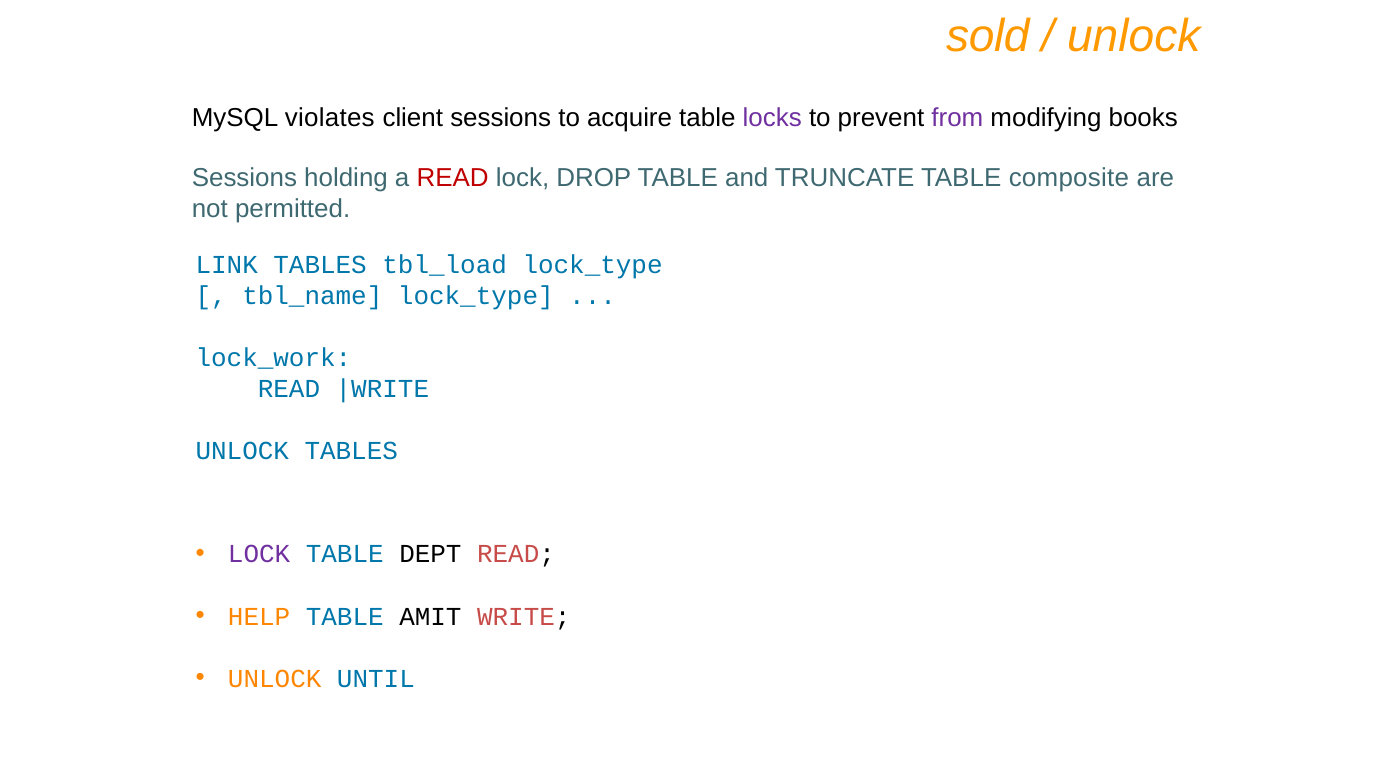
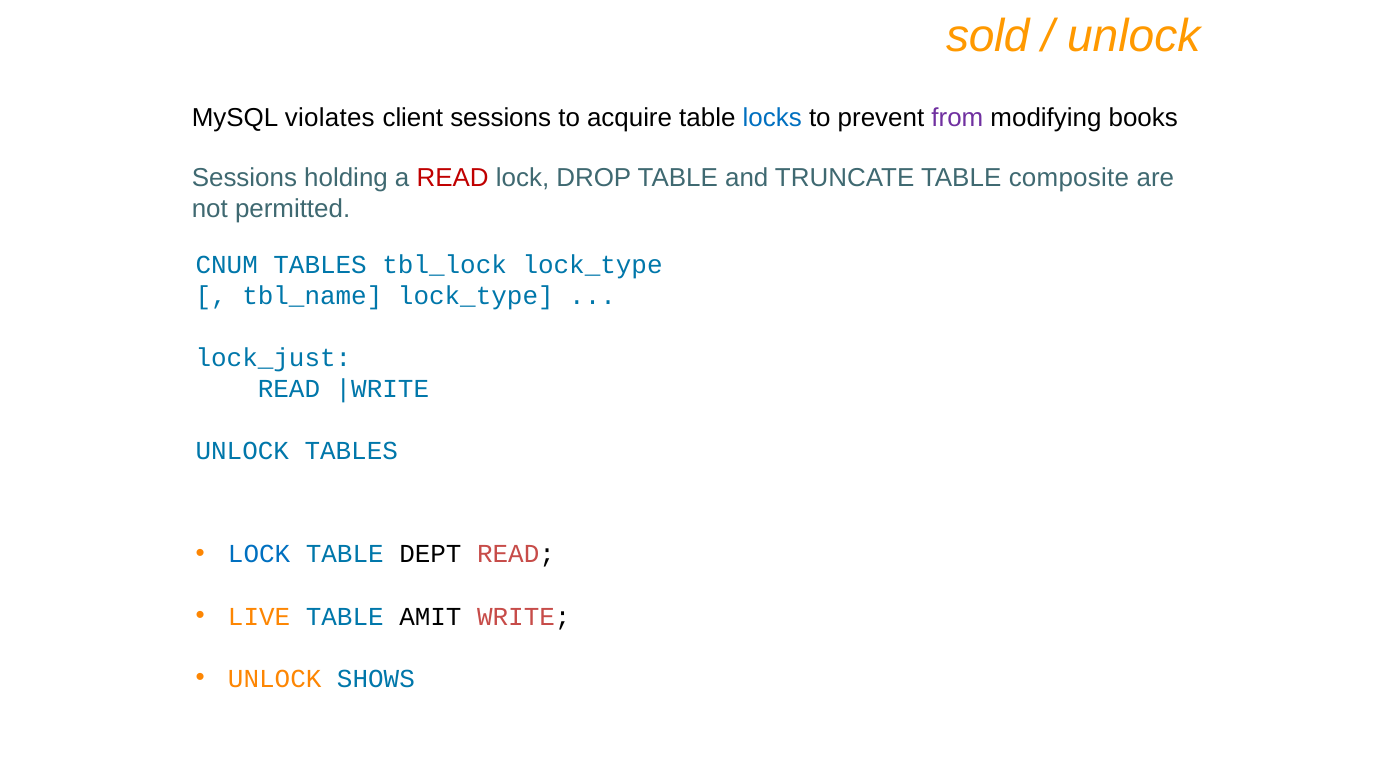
locks colour: purple -> blue
LINK: LINK -> CNUM
tbl_load: tbl_load -> tbl_lock
lock_work: lock_work -> lock_just
LOCK at (259, 555) colour: purple -> blue
HELP: HELP -> LIVE
UNTIL: UNTIL -> SHOWS
